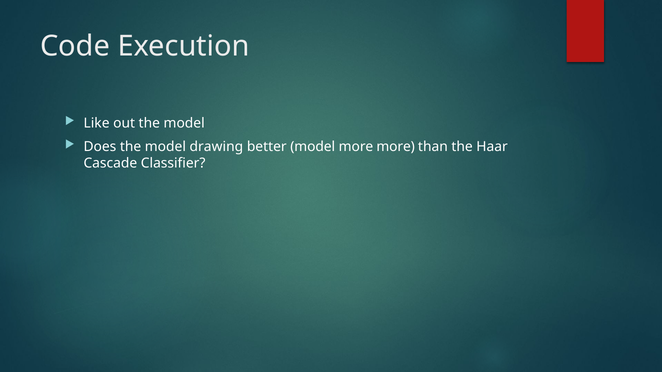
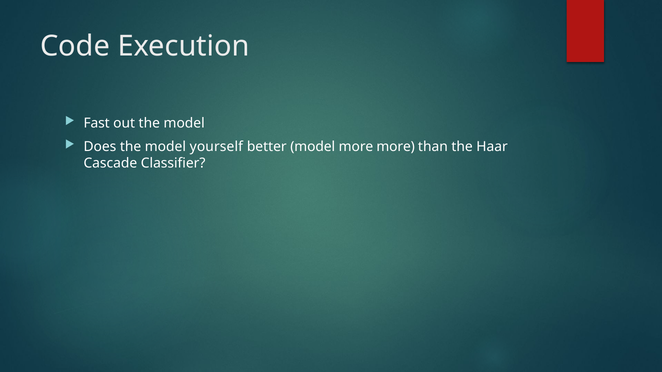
Like: Like -> Fast
drawing: drawing -> yourself
